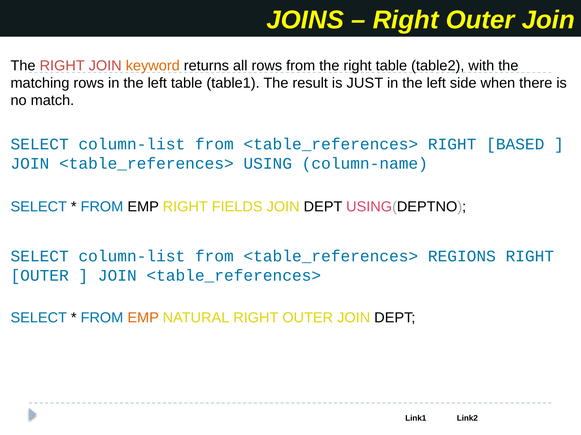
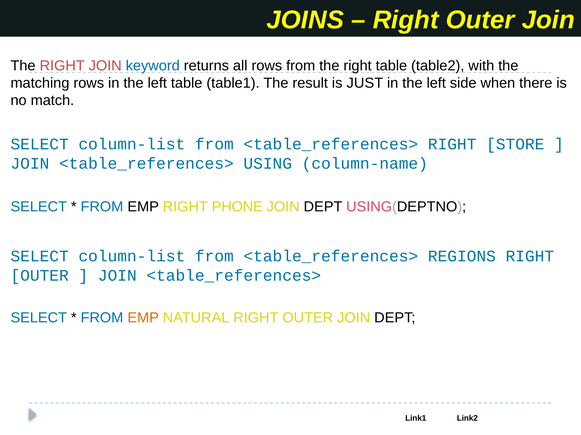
keyword colour: orange -> blue
BASED: BASED -> STORE
FIELDS: FIELDS -> PHONE
